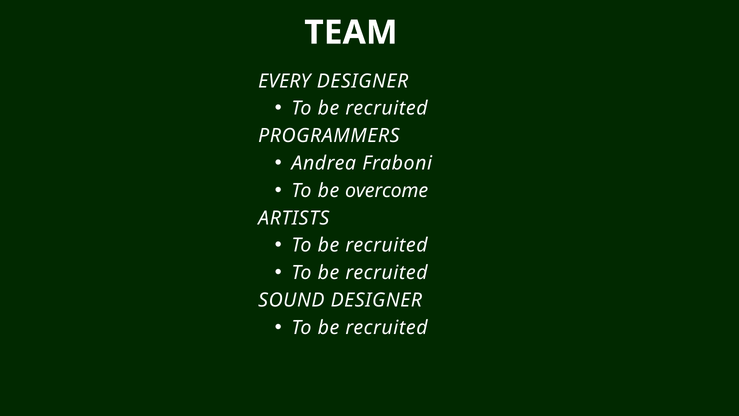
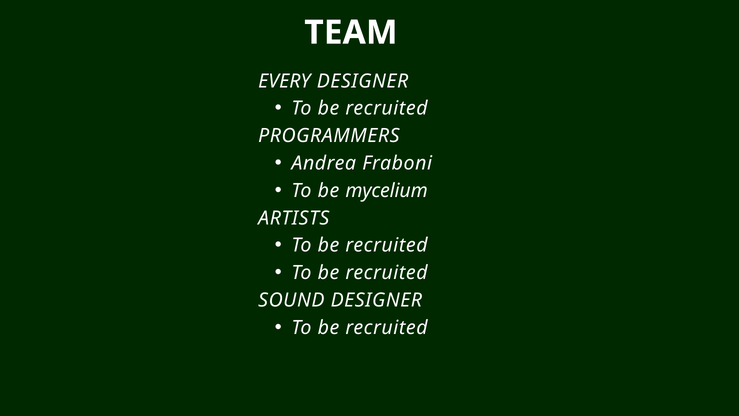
overcome: overcome -> mycelium
